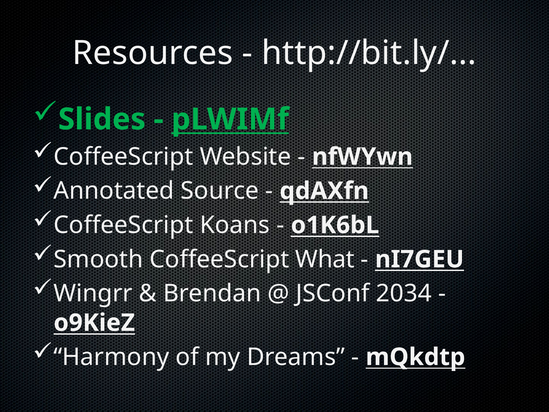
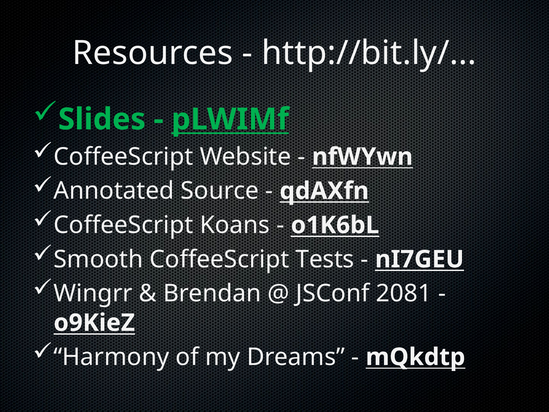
What: What -> Tests
2034: 2034 -> 2081
